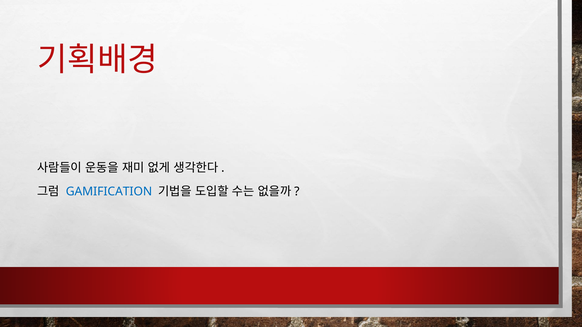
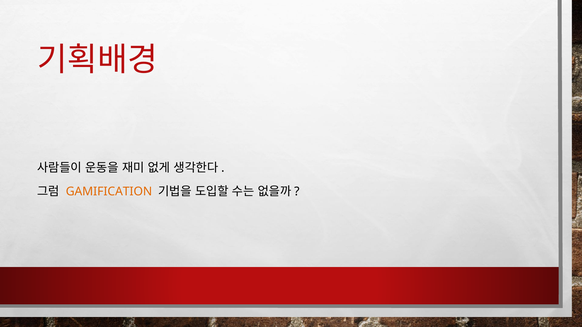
GAMIFICATION colour: blue -> orange
